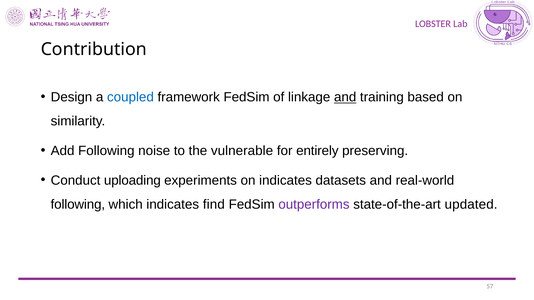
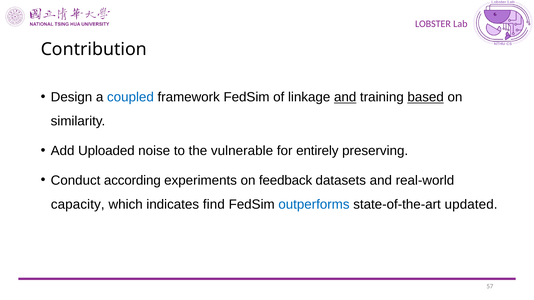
based underline: none -> present
Add Following: Following -> Uploaded
uploading: uploading -> according
on indicates: indicates -> feedback
following at (78, 205): following -> capacity
outperforms colour: purple -> blue
